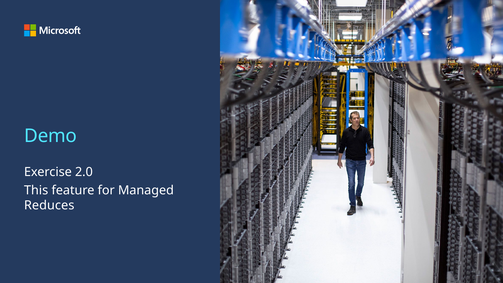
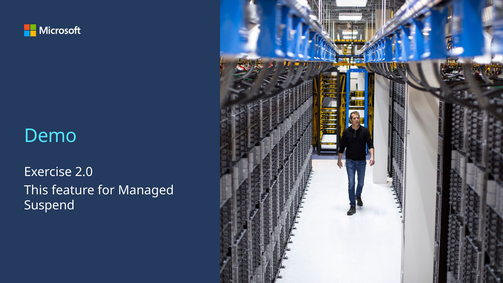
Reduces: Reduces -> Suspend
